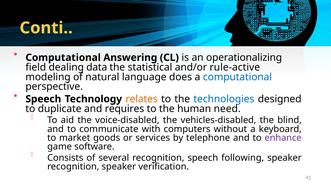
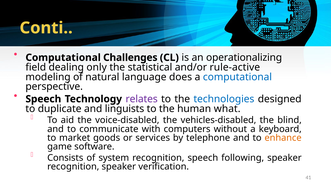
Answering: Answering -> Challenges
data: data -> only
relates colour: orange -> purple
requires: requires -> linguists
need: need -> what
enhance colour: purple -> orange
several: several -> system
